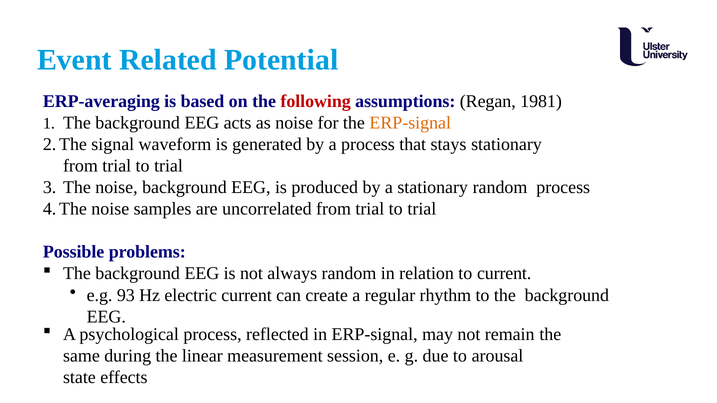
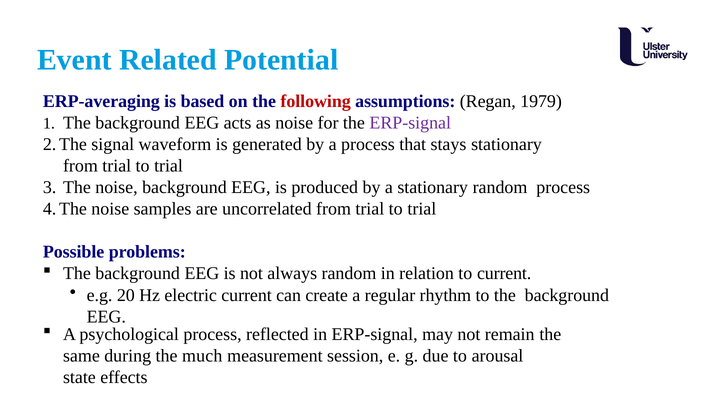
1981: 1981 -> 1979
ERP-signal at (410, 123) colour: orange -> purple
93: 93 -> 20
linear: linear -> much
